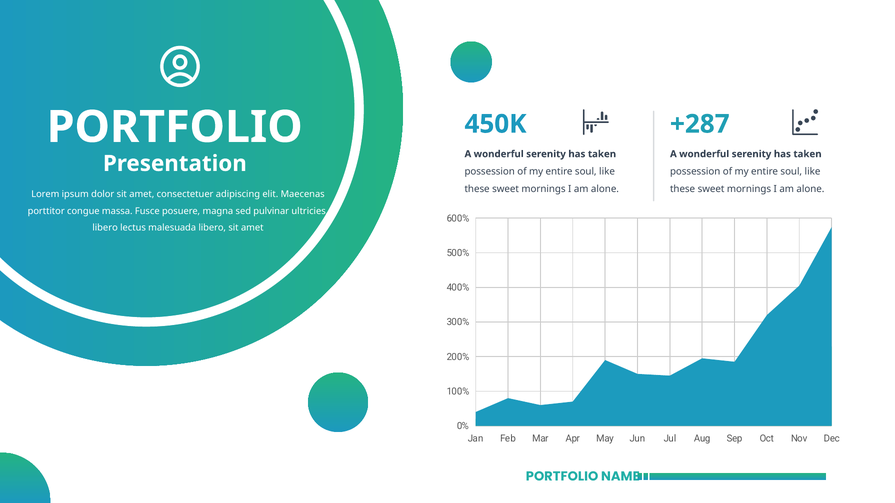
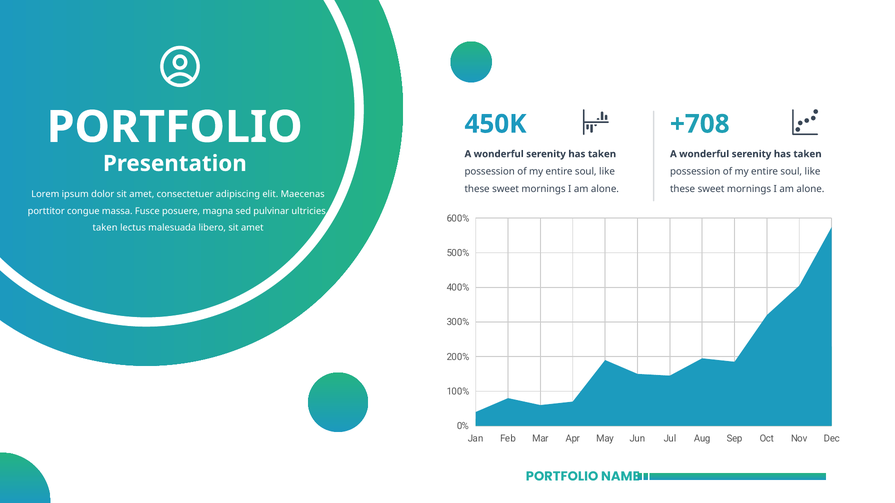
+287: +287 -> +708
libero at (105, 228): libero -> taken
